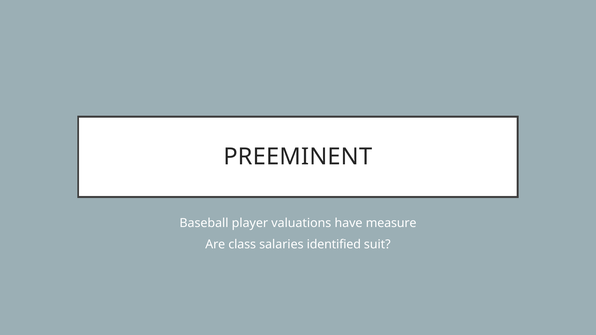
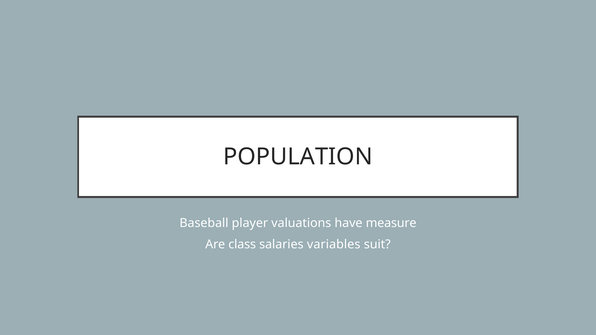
PREEMINENT: PREEMINENT -> POPULATION
identified: identified -> variables
